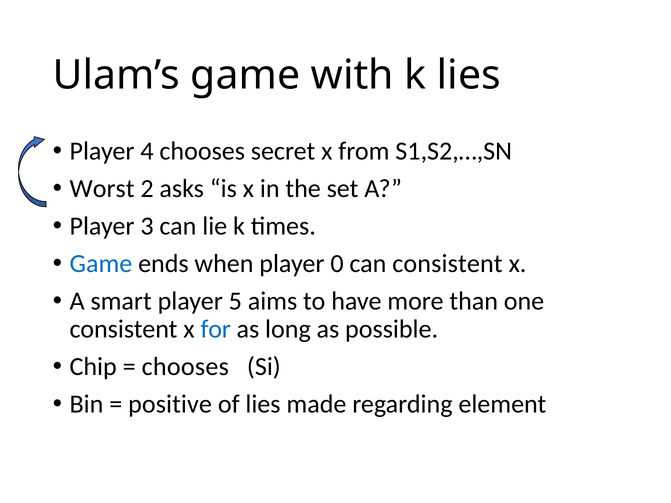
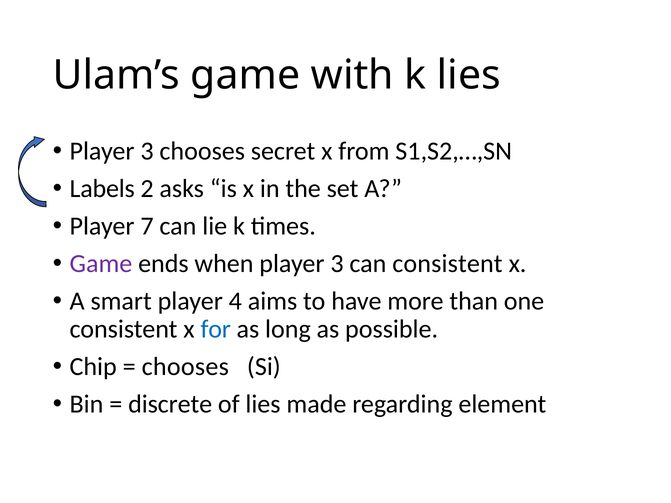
4 at (147, 151): 4 -> 3
Worst: Worst -> Labels
3: 3 -> 7
Game at (101, 264) colour: blue -> purple
when player 0: 0 -> 3
5: 5 -> 4
positive: positive -> discrete
